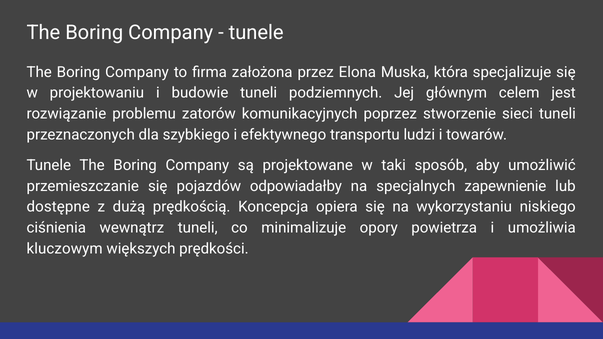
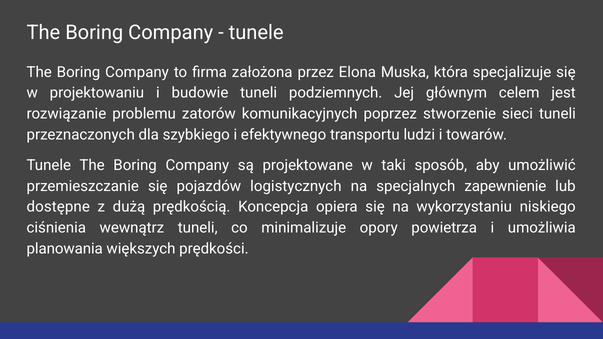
odpowiadałby: odpowiadałby -> logistycznych
kluczowym: kluczowym -> planowania
